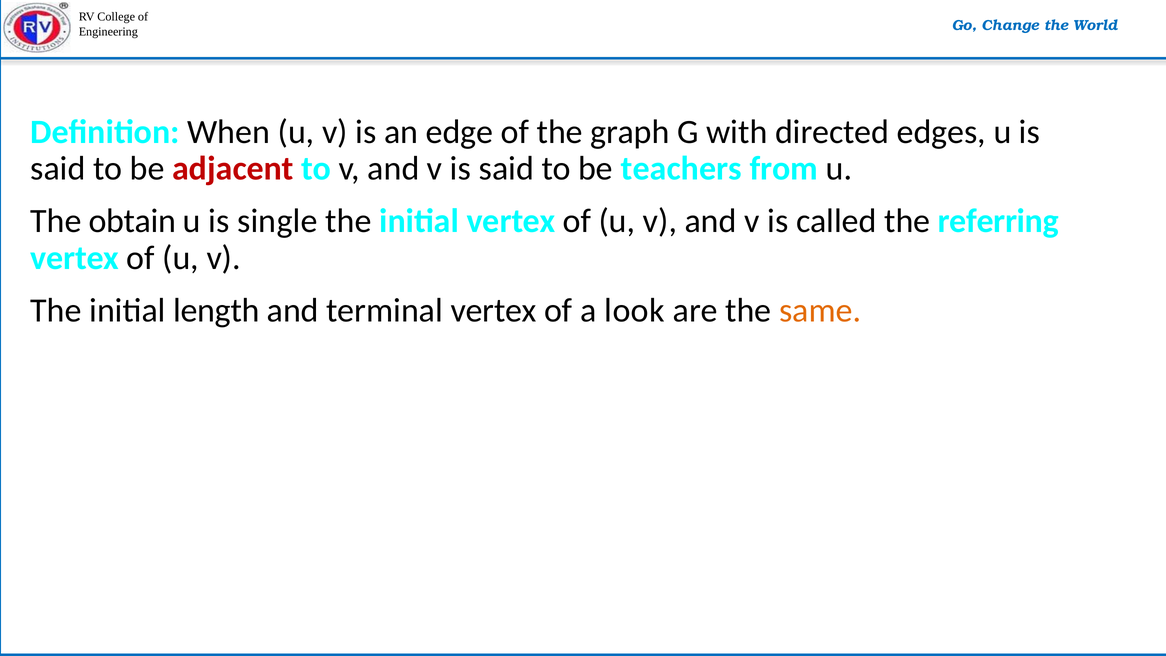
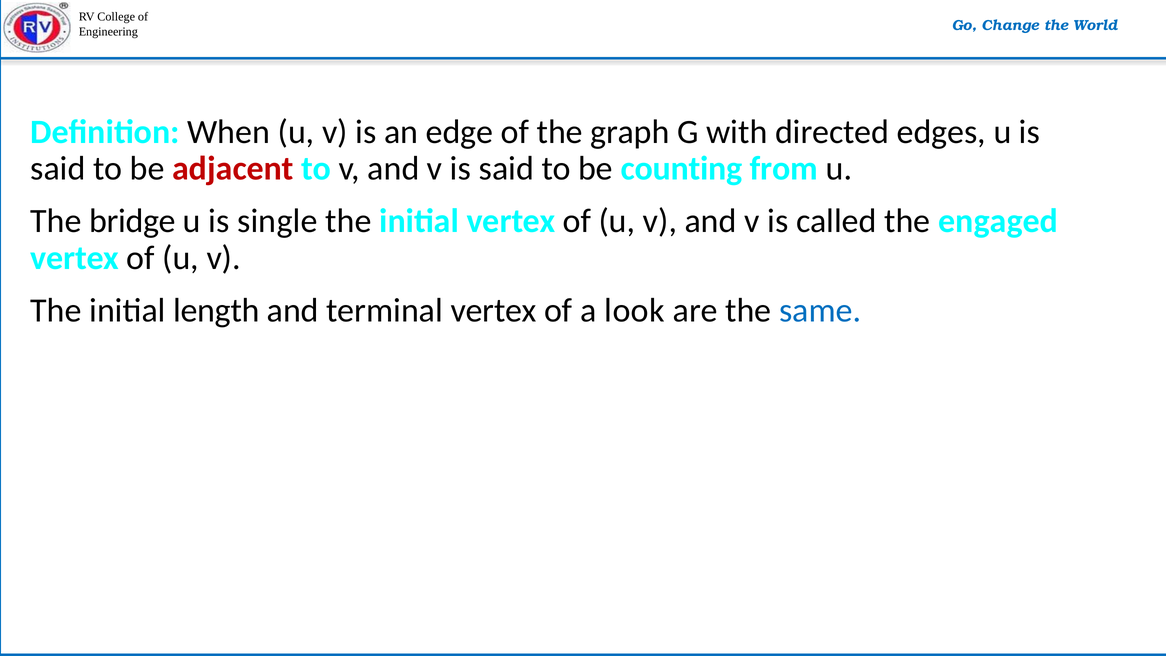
teachers: teachers -> counting
obtain: obtain -> bridge
referring: referring -> engaged
same colour: orange -> blue
